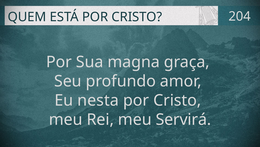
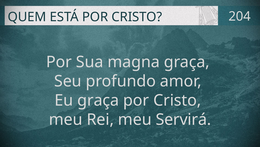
Eu nesta: nesta -> graça
